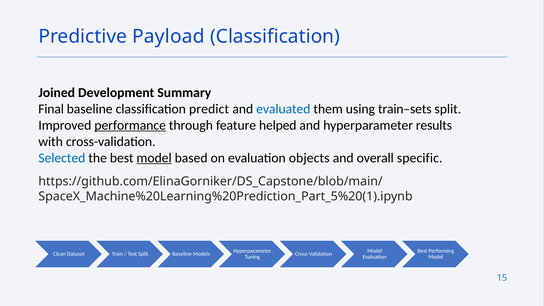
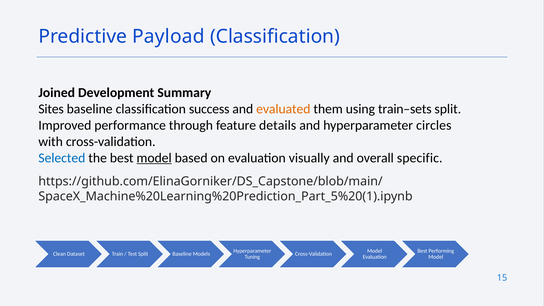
Final: Final -> Sites
predict: predict -> success
evaluated colour: blue -> orange
performance underline: present -> none
helped: helped -> details
results: results -> circles
objects: objects -> visually
